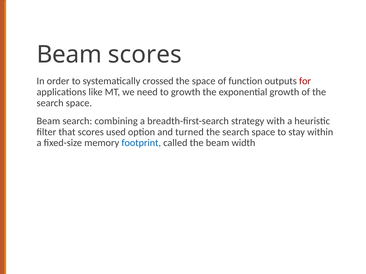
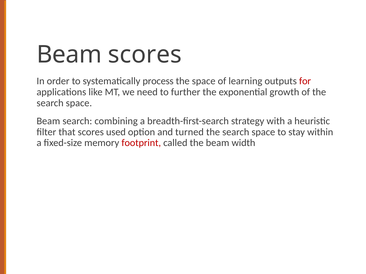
crossed: crossed -> process
function: function -> learning
to growth: growth -> further
footprint colour: blue -> red
